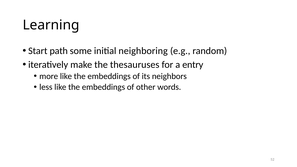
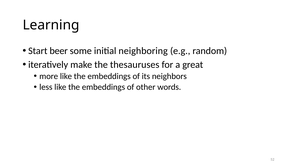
path: path -> beer
entry: entry -> great
